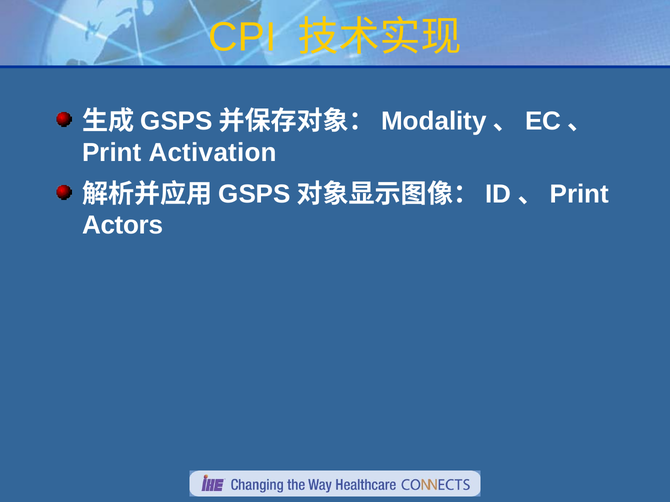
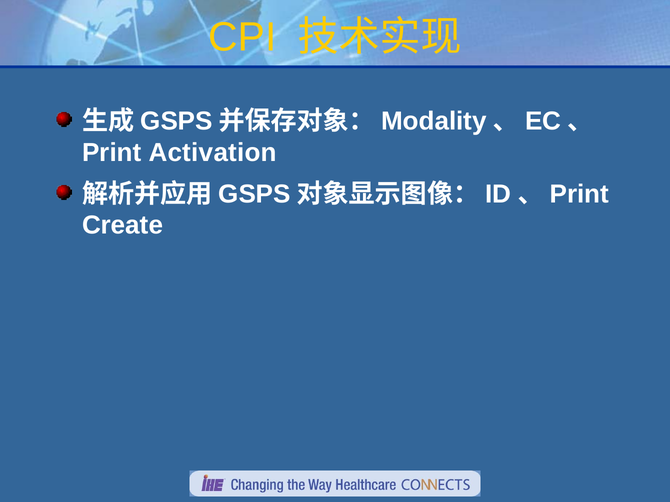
Actors: Actors -> Create
